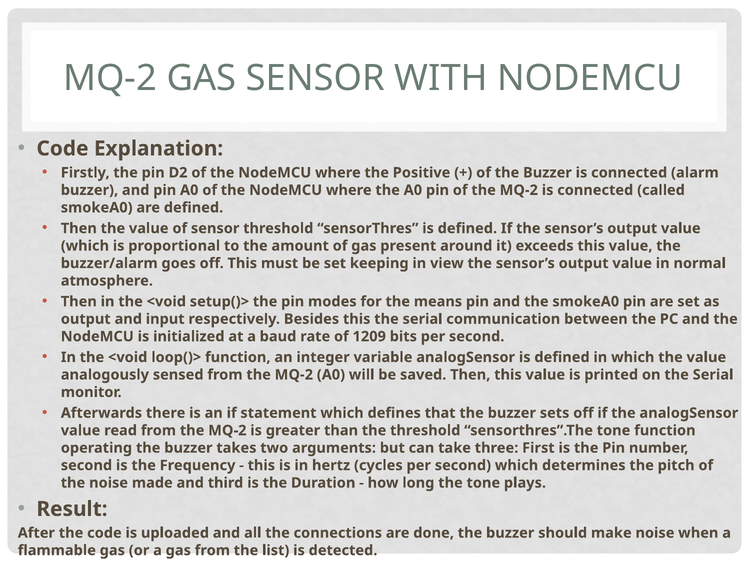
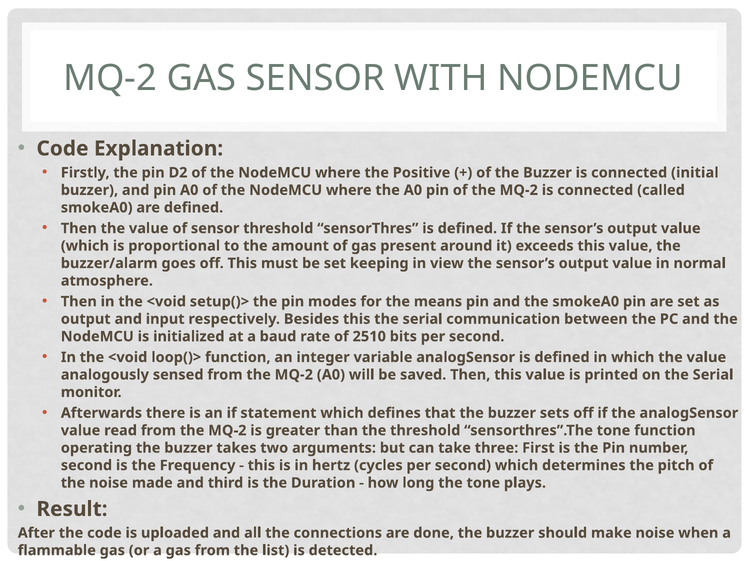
alarm: alarm -> initial
1209: 1209 -> 2510
